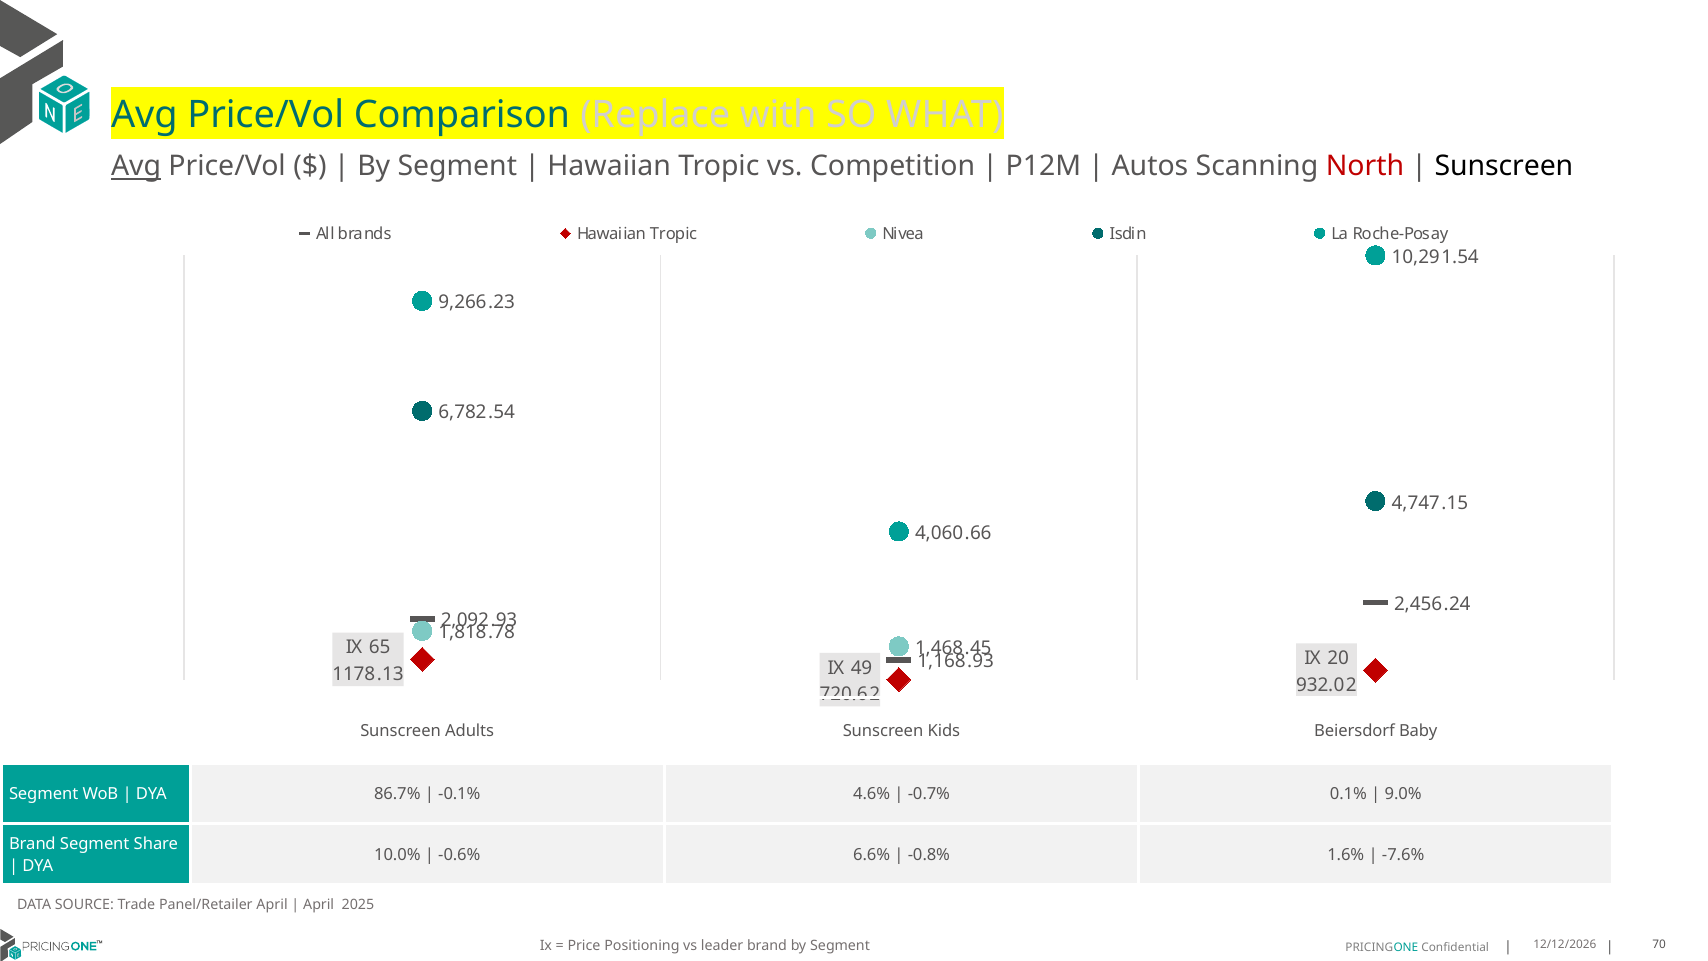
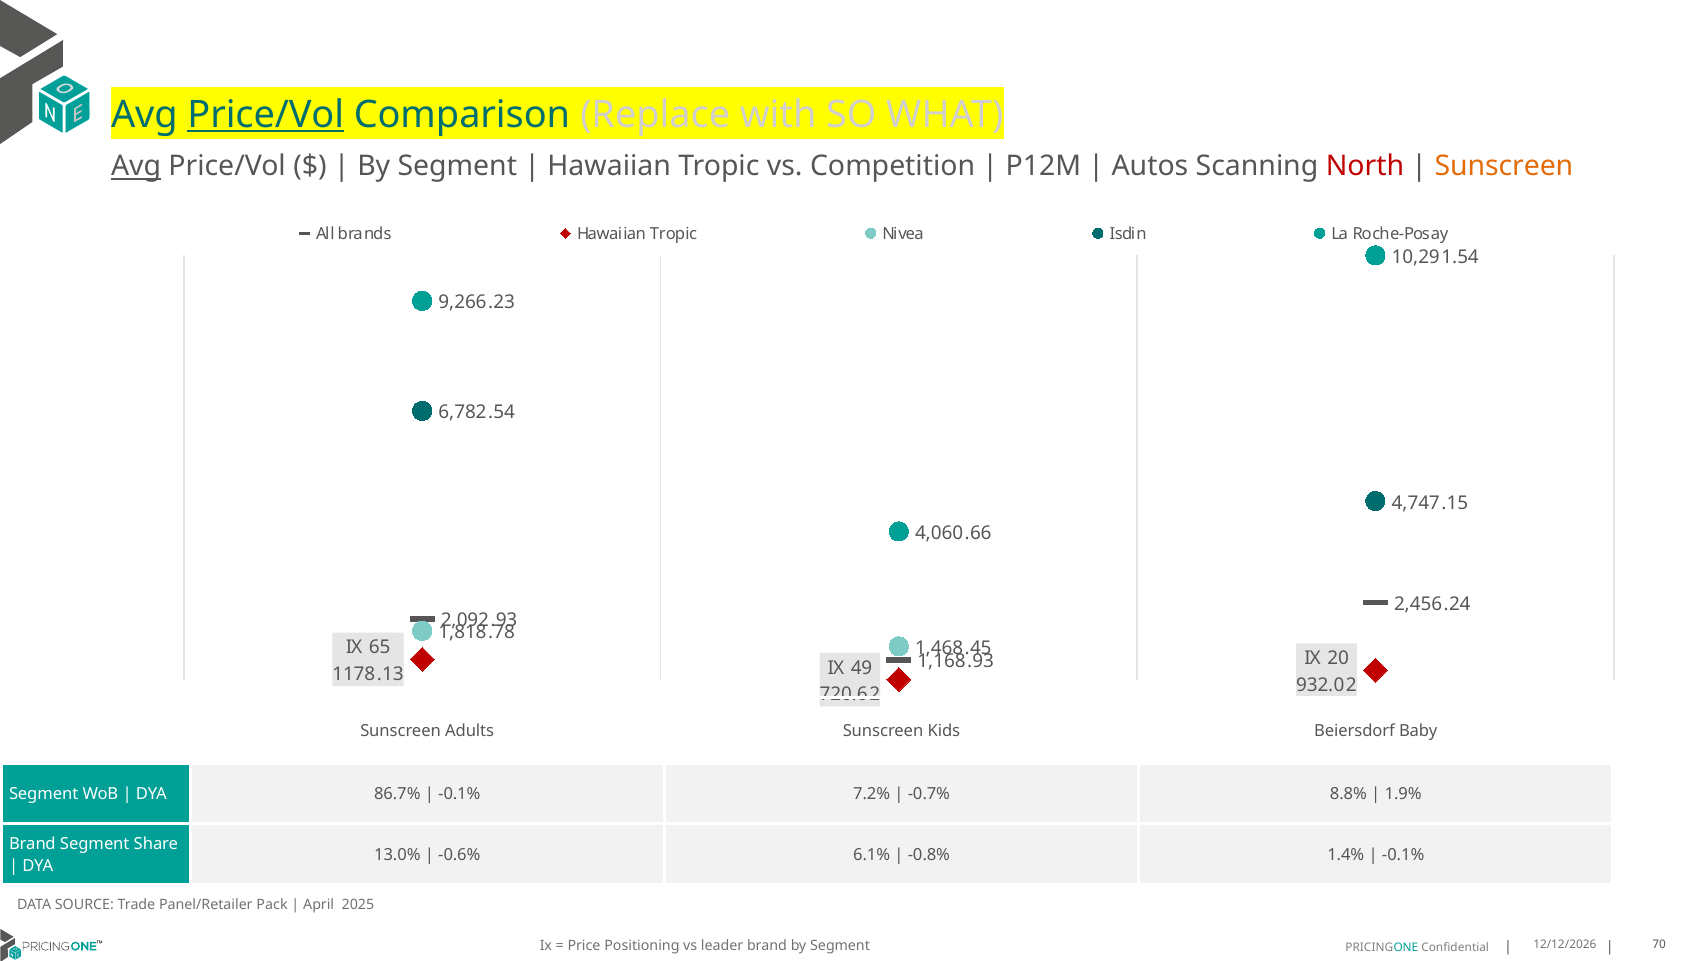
Price/Vol at (266, 115) underline: none -> present
Sunscreen at (1504, 167) colour: black -> orange
4.6%: 4.6% -> 7.2%
0.1%: 0.1% -> 8.8%
9.0%: 9.0% -> 1.9%
10.0%: 10.0% -> 13.0%
6.6%: 6.6% -> 6.1%
1.6%: 1.6% -> 1.4%
-7.6% at (1403, 855): -7.6% -> -0.1%
Panel/Retailer April: April -> Pack
